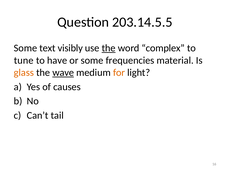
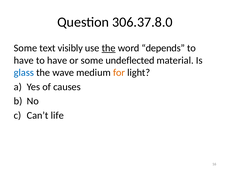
203.14.5.5: 203.14.5.5 -> 306.37.8.0
complex: complex -> depends
tune at (24, 61): tune -> have
frequencies: frequencies -> undeflected
glass colour: orange -> blue
wave underline: present -> none
tail: tail -> life
